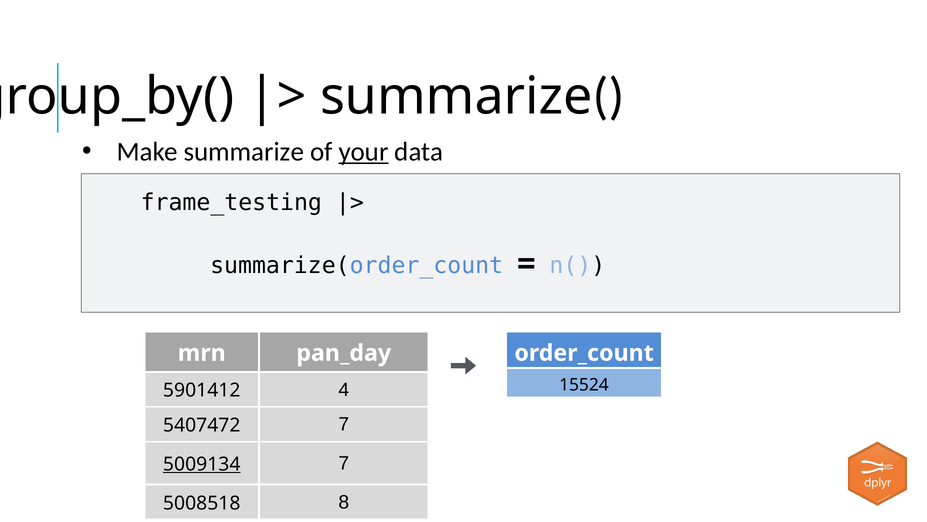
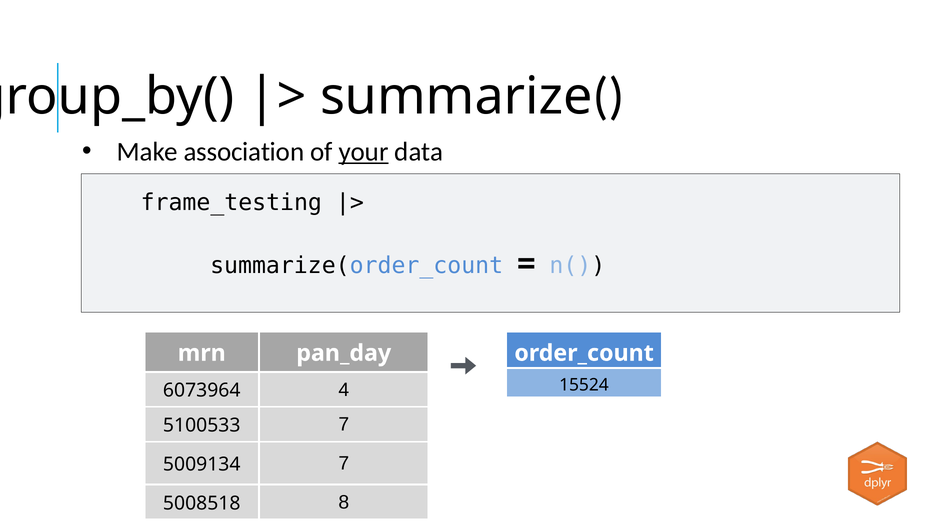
Make summarize: summarize -> association
5901412: 5901412 -> 6073964
5407472: 5407472 -> 5100533
5009134 underline: present -> none
